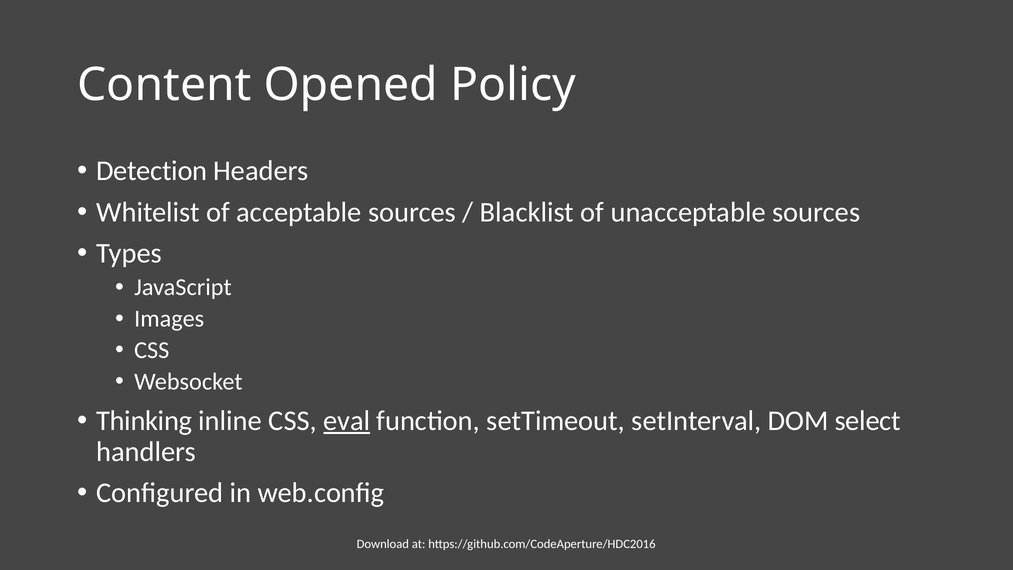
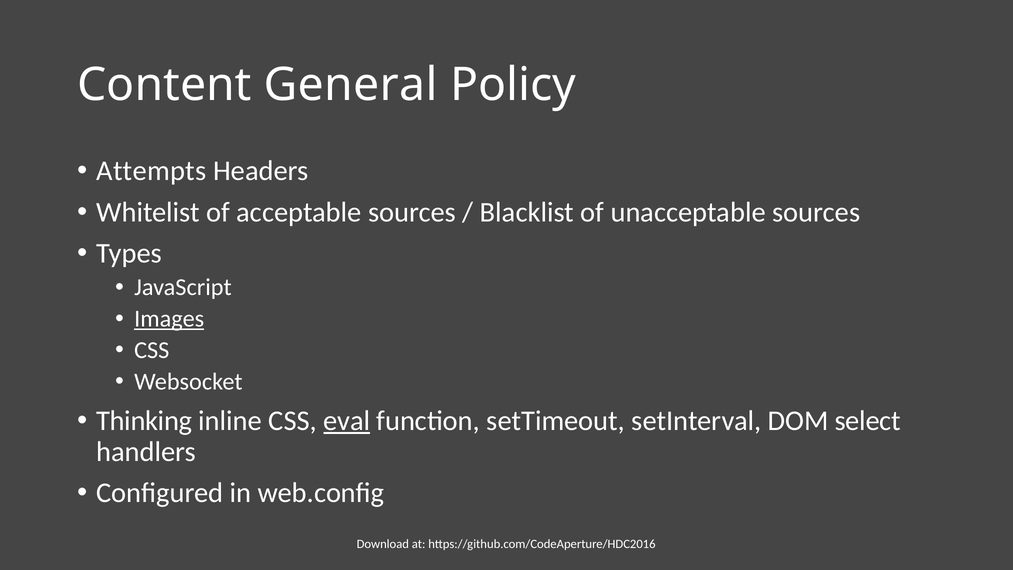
Opened: Opened -> General
Detection: Detection -> Attempts
Images underline: none -> present
